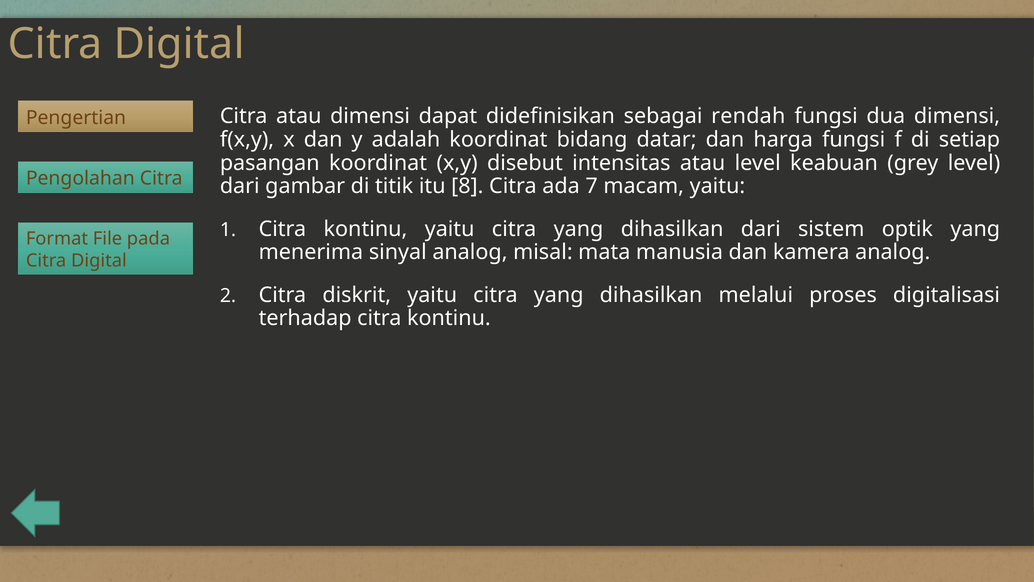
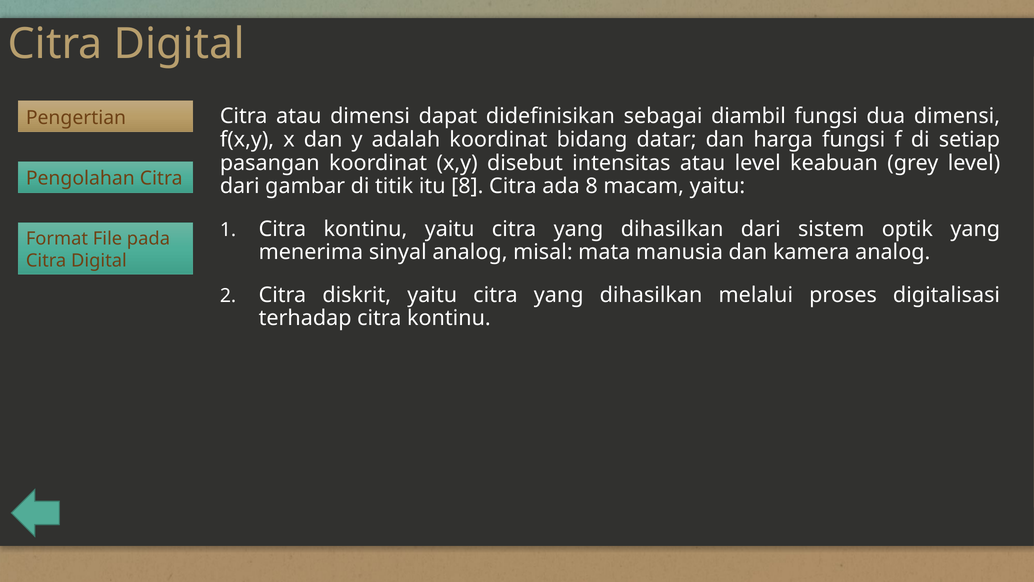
rendah: rendah -> diambil
ada 7: 7 -> 8
